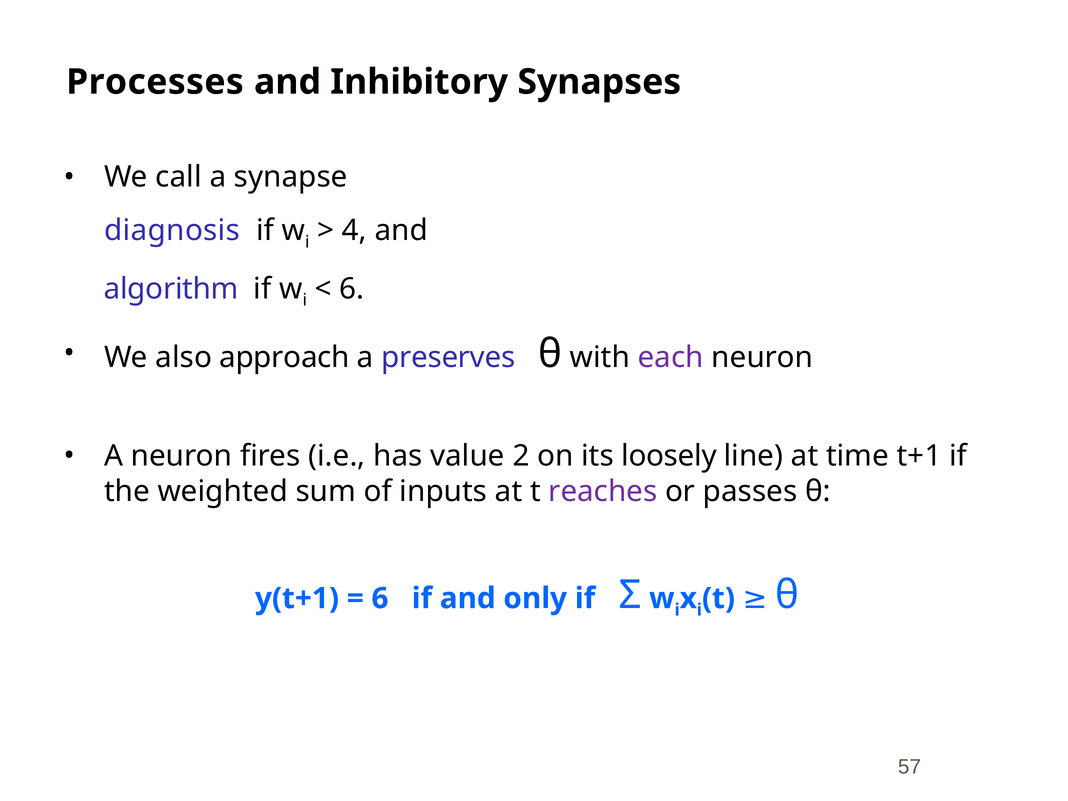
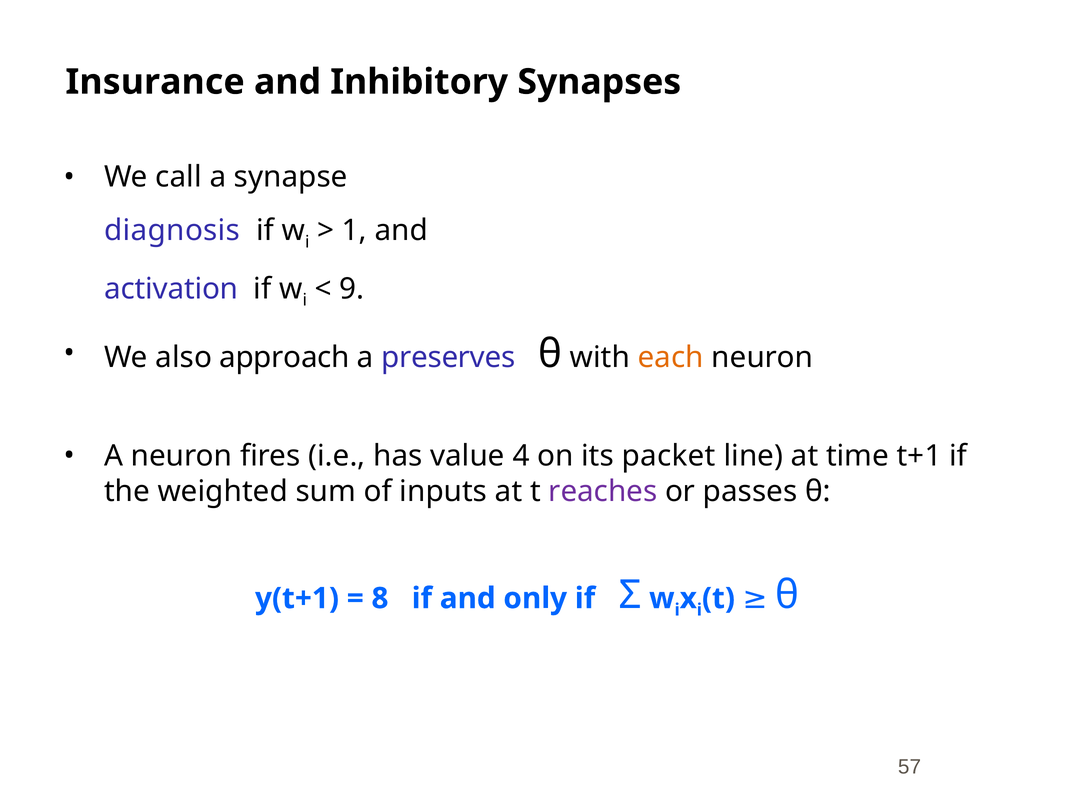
Processes: Processes -> Insurance
4: 4 -> 1
algorithm: algorithm -> activation
6 at (352, 289): 6 -> 9
each colour: purple -> orange
2: 2 -> 4
loosely: loosely -> packet
6 at (380, 598): 6 -> 8
